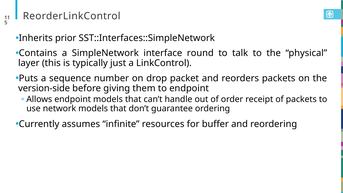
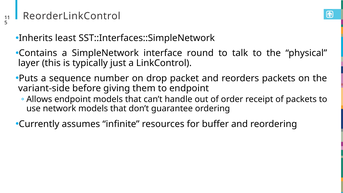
prior: prior -> least
version-side: version-side -> variant-side
